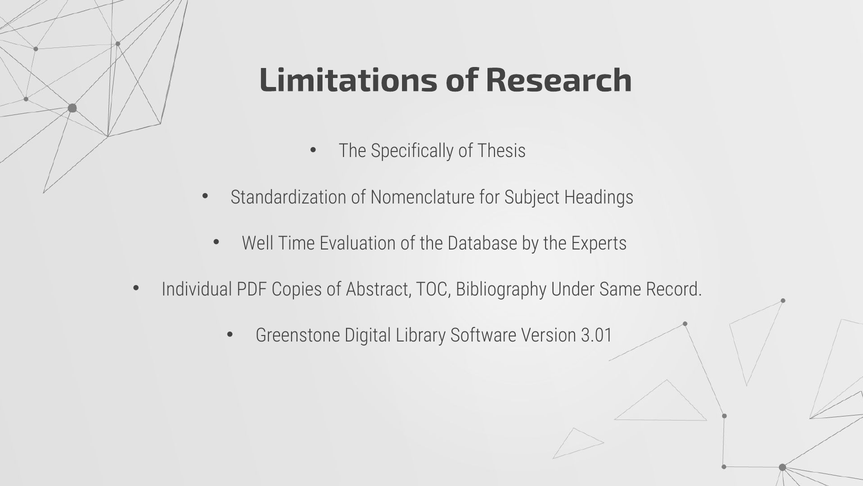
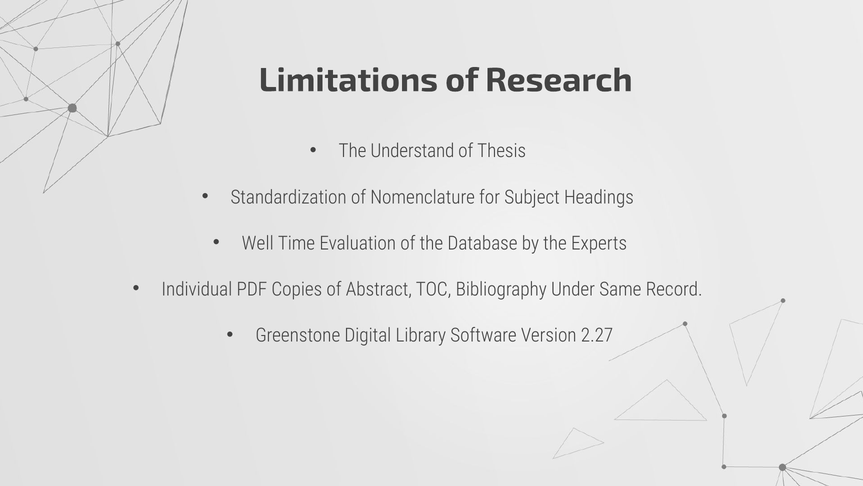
Specifically: Specifically -> Understand
3.01: 3.01 -> 2.27
